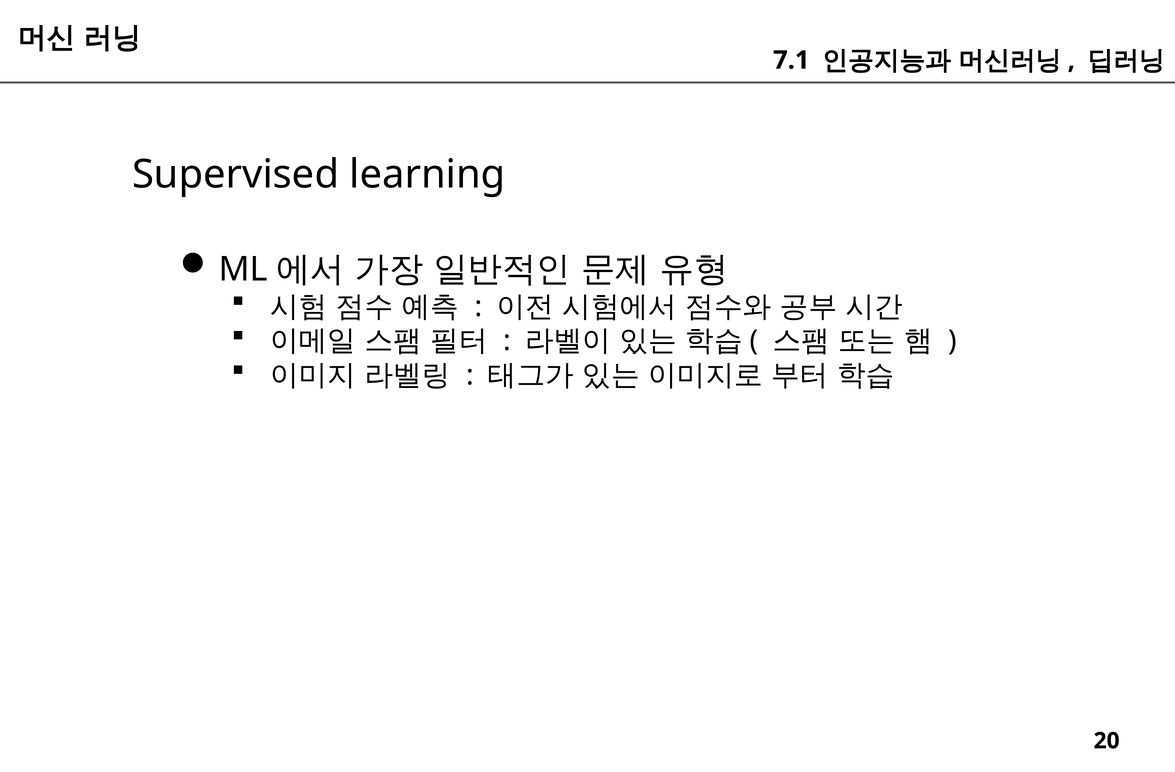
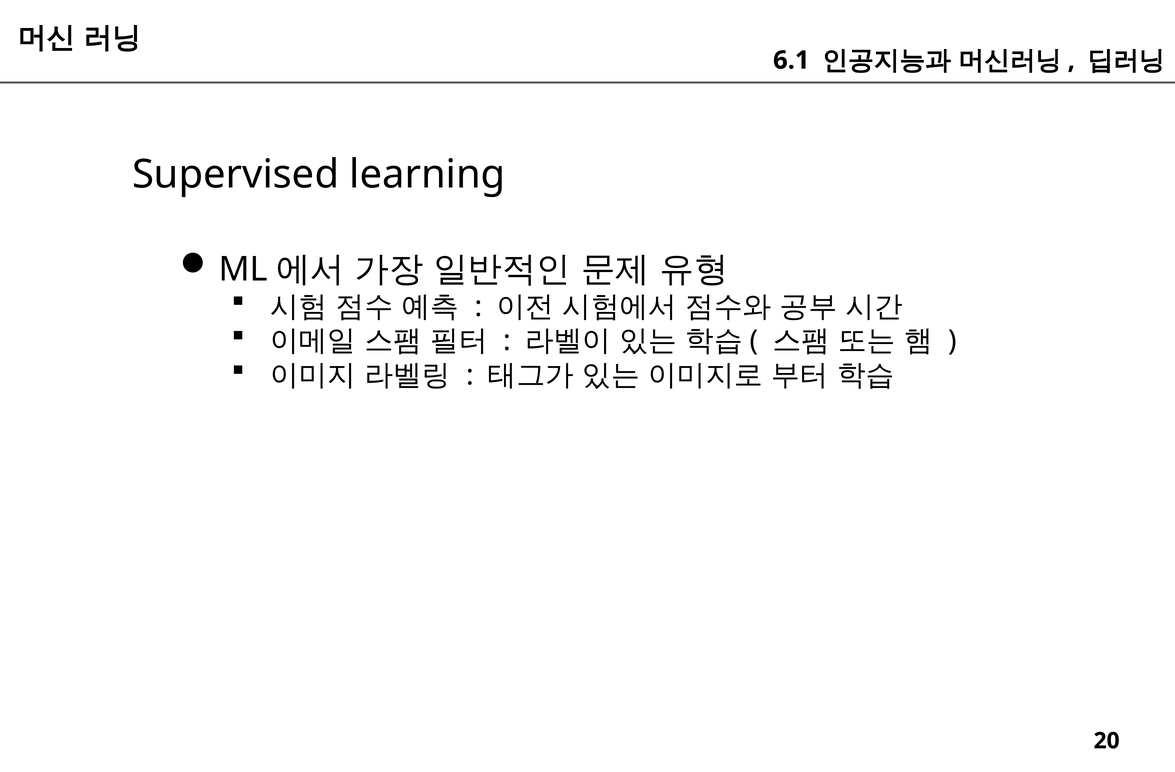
7.1: 7.1 -> 6.1
